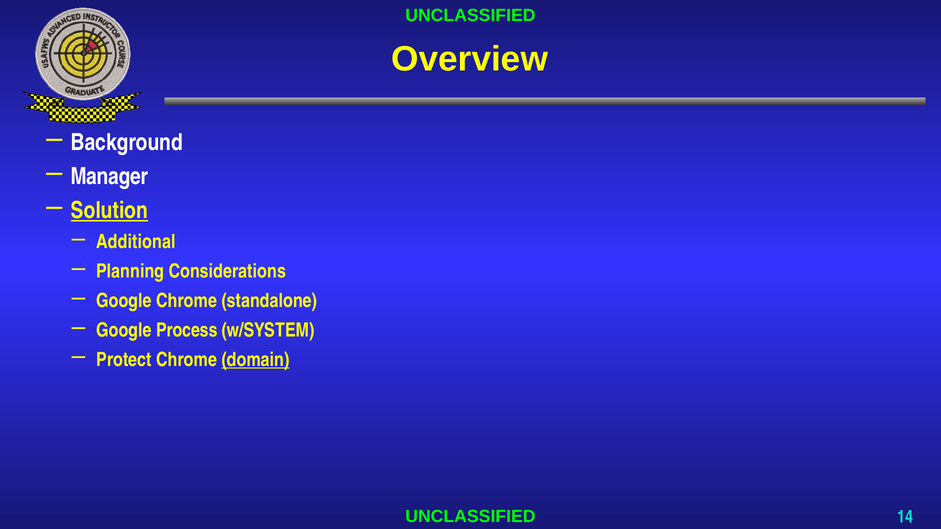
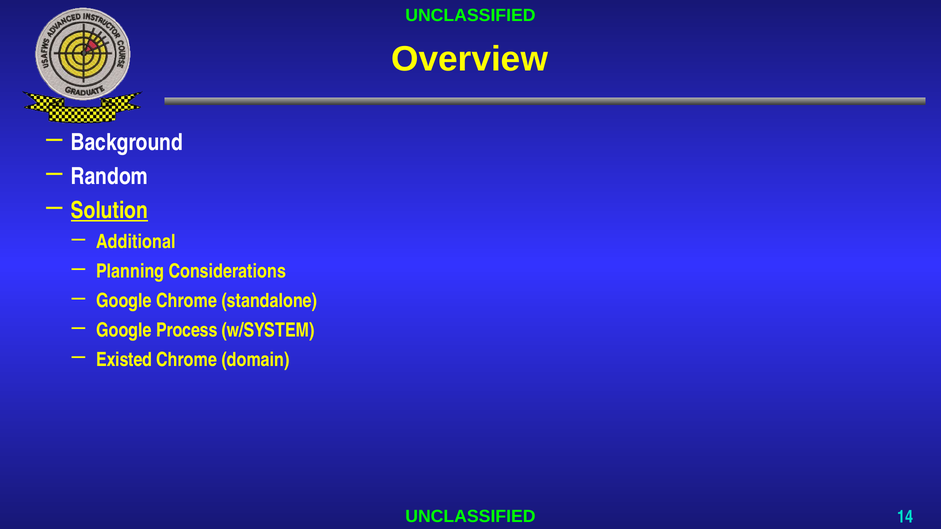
Manager: Manager -> Random
Protect: Protect -> Existed
domain underline: present -> none
